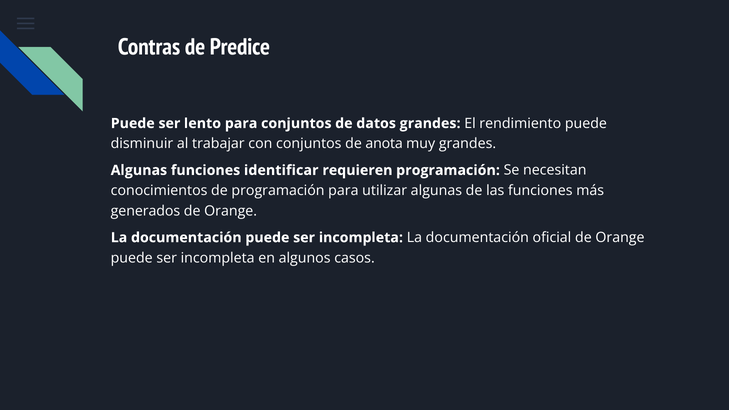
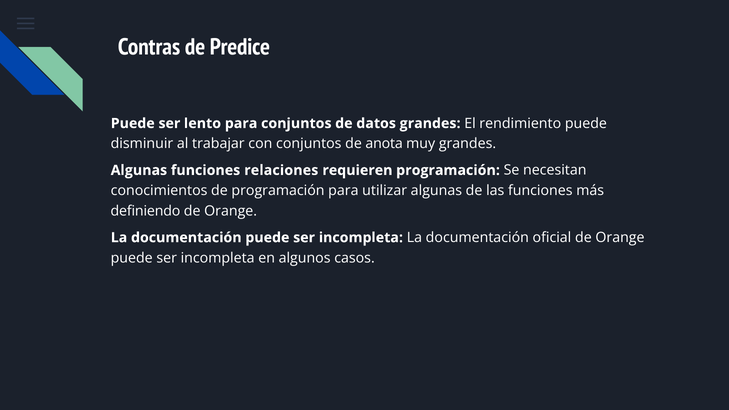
identificar: identificar -> relaciones
generados: generados -> definiendo
